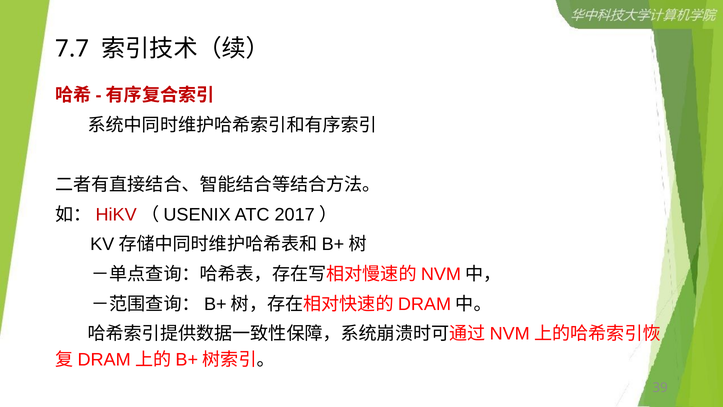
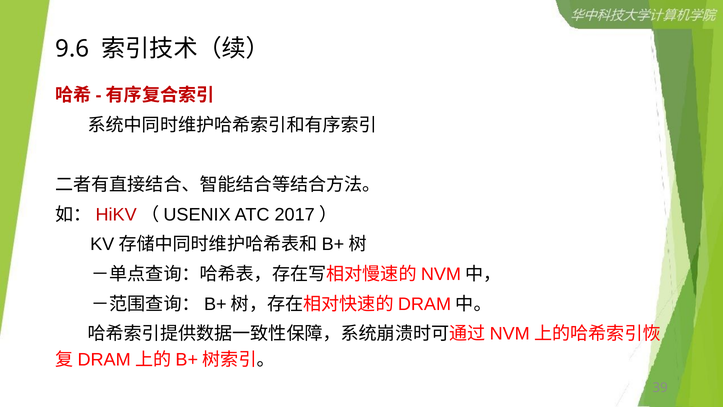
7.7: 7.7 -> 9.6
